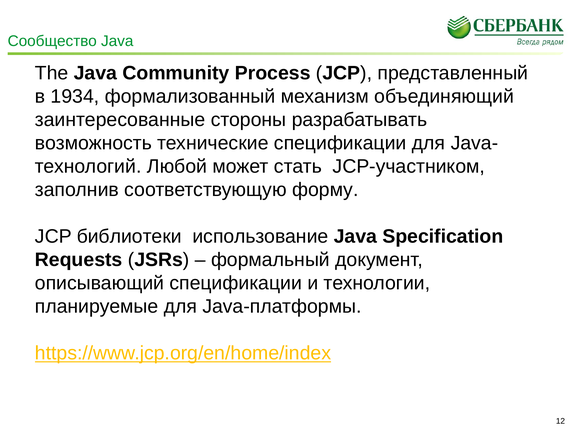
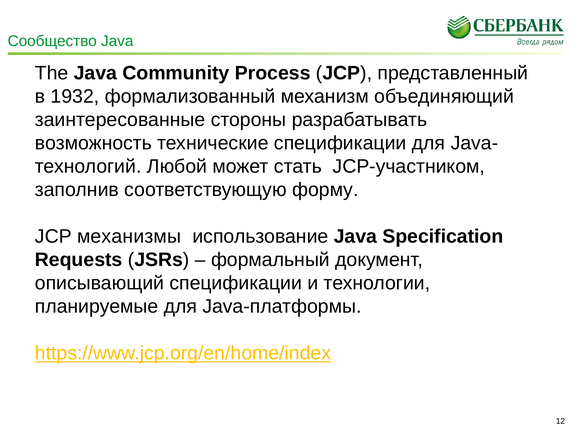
1934: 1934 -> 1932
библиотеки: библиотеки -> механизмы
